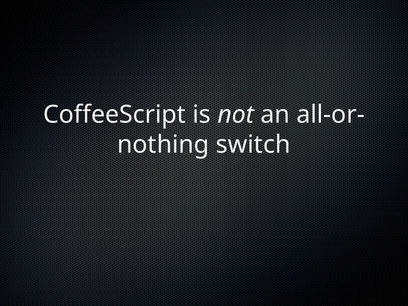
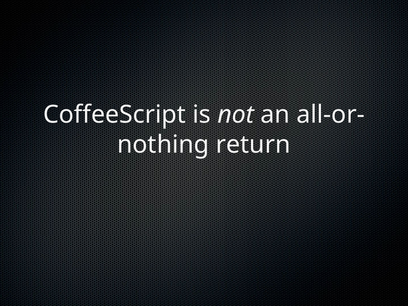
switch: switch -> return
